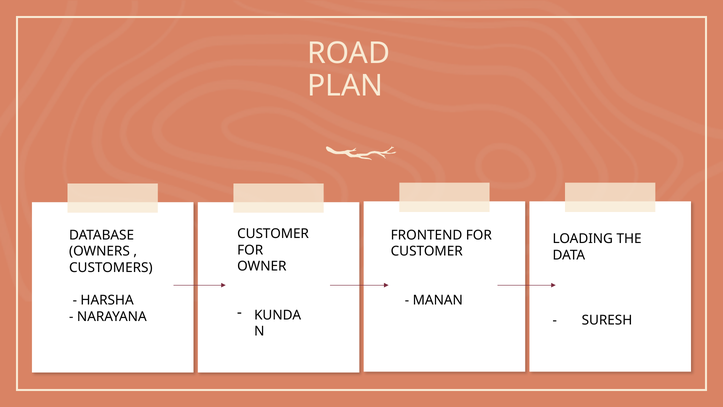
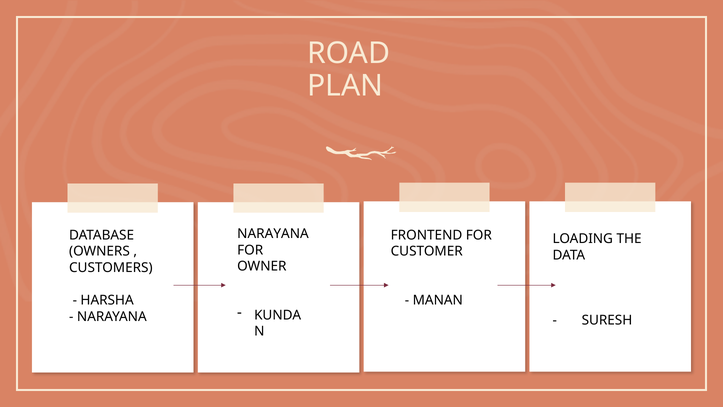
CUSTOMER at (273, 234): CUSTOMER -> NARAYANA
